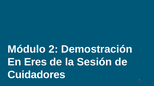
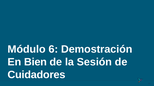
2: 2 -> 6
Eres: Eres -> Bien
